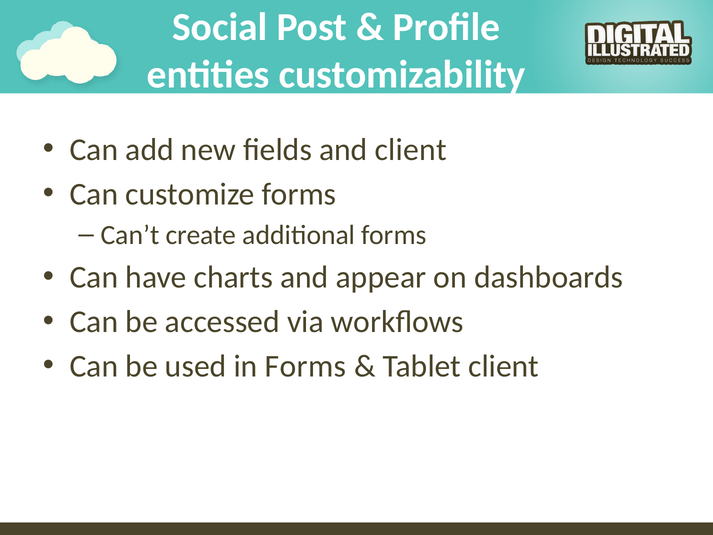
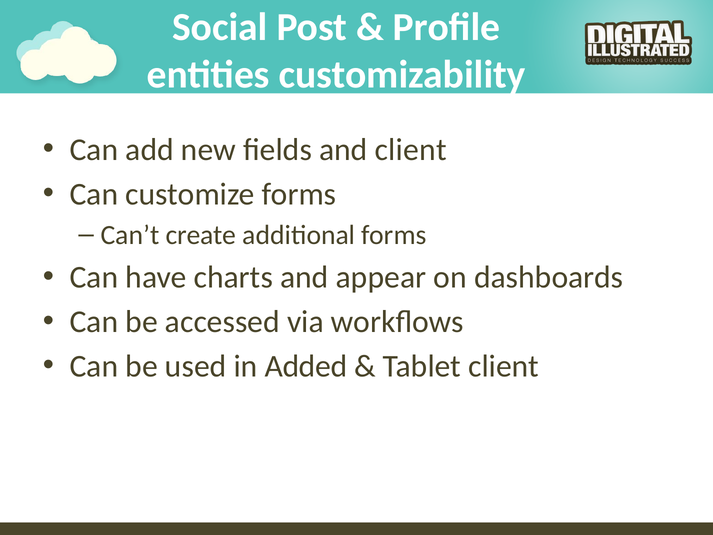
in Forms: Forms -> Added
